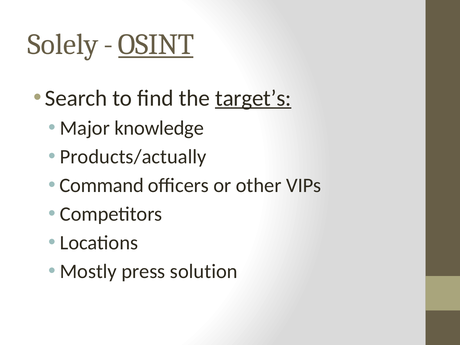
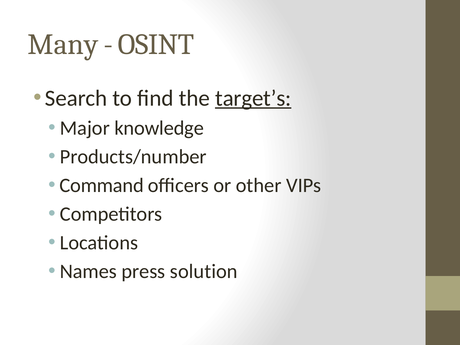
Solely: Solely -> Many
OSINT underline: present -> none
Products/actually: Products/actually -> Products/number
Mostly: Mostly -> Names
